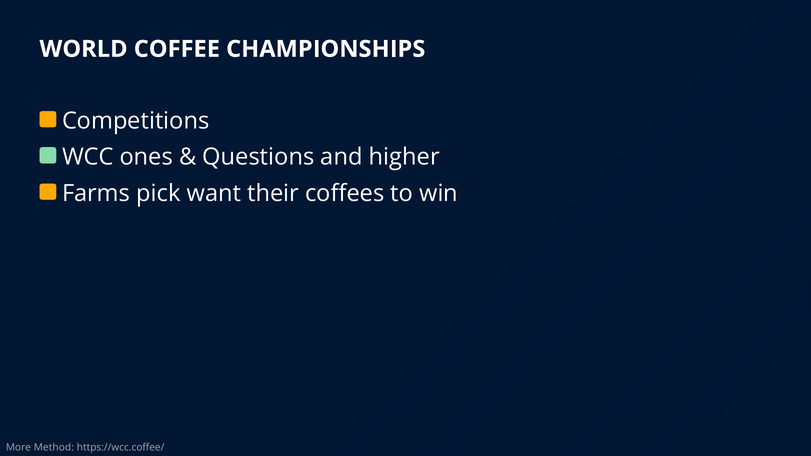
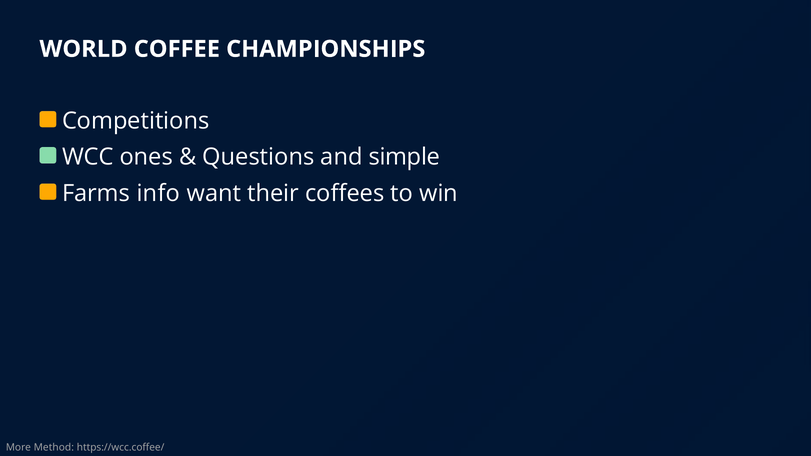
higher: higher -> simple
pick: pick -> info
